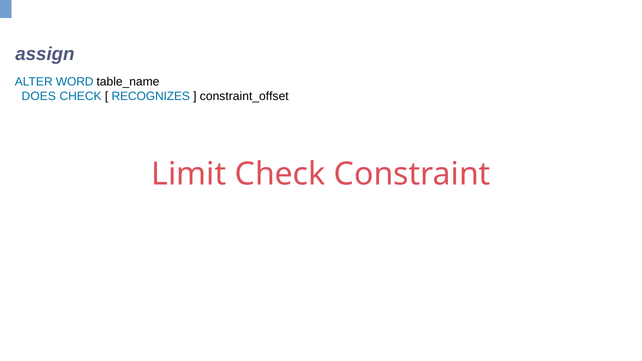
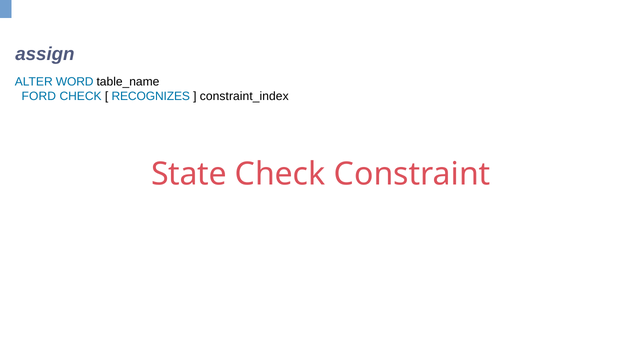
DOES: DOES -> FORD
constraint_offset: constraint_offset -> constraint_index
Limit: Limit -> State
